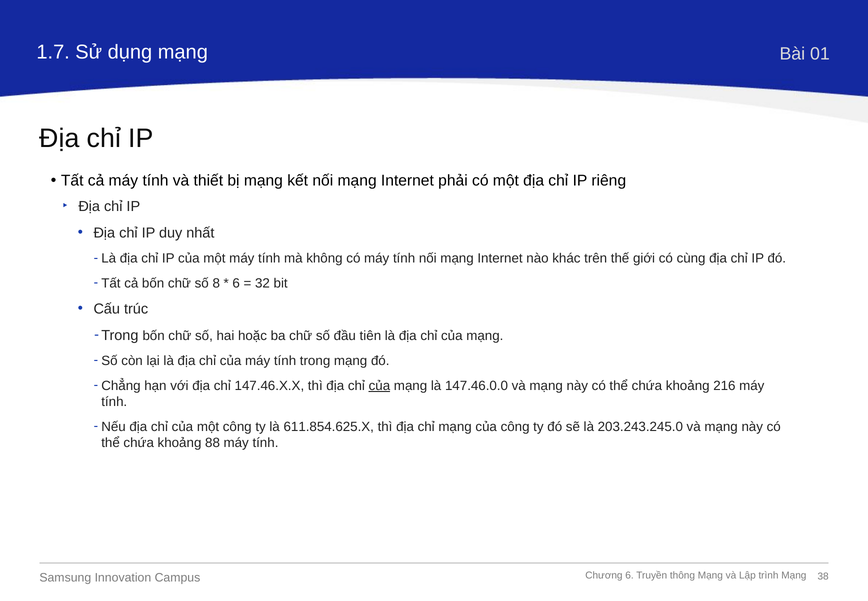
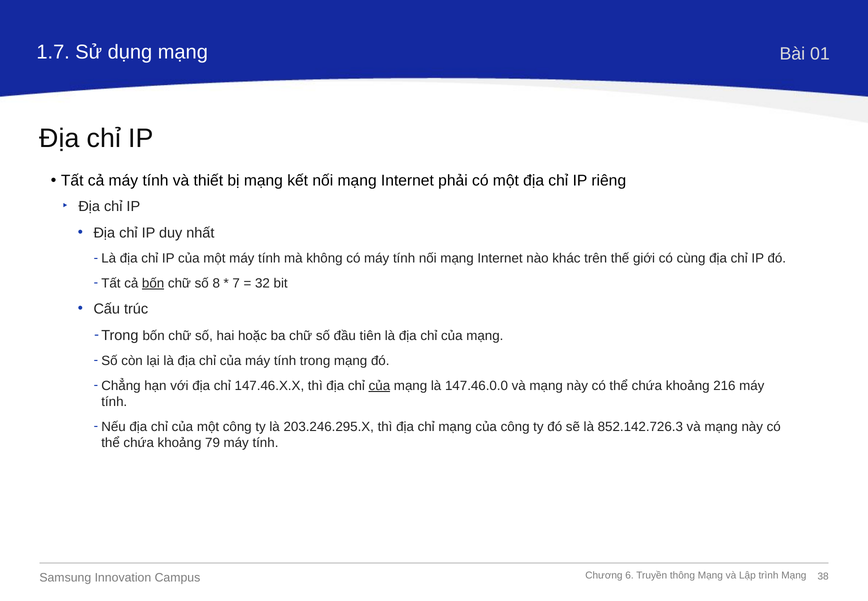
bốn at (153, 283) underline: none -> present
6 at (236, 283): 6 -> 7
611.854.625.X: 611.854.625.X -> 203.246.295.X
203.243.245.0: 203.243.245.0 -> 852.142.726.3
88: 88 -> 79
